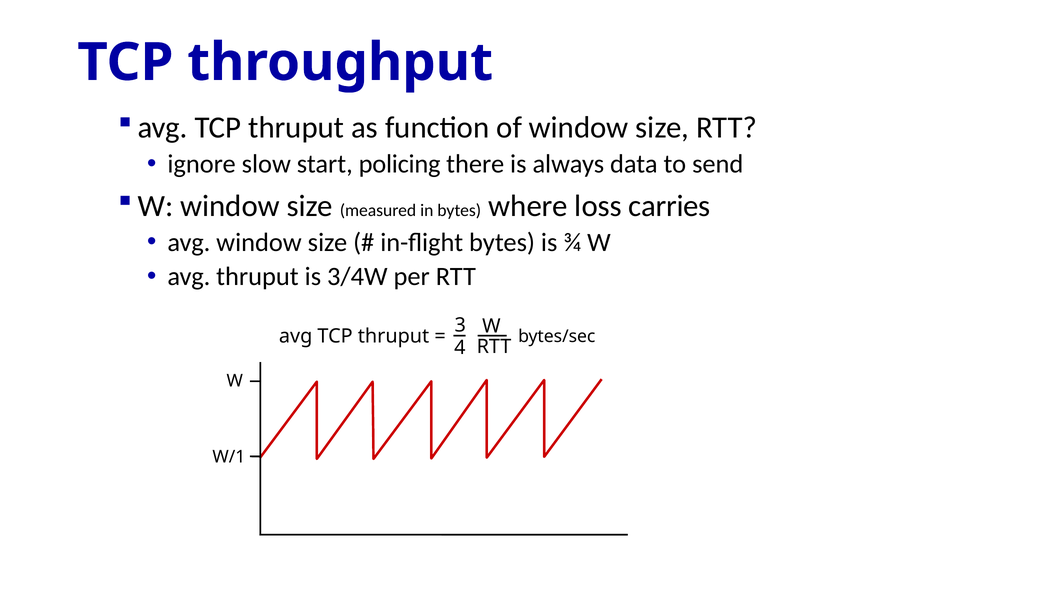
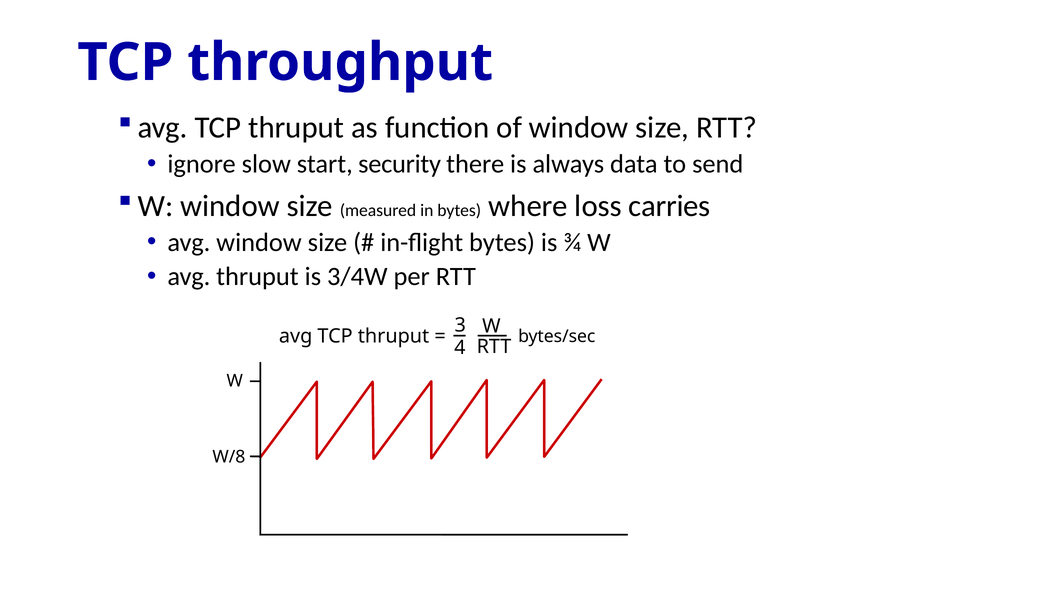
policing: policing -> security
W/1: W/1 -> W/8
